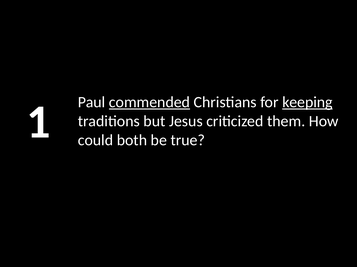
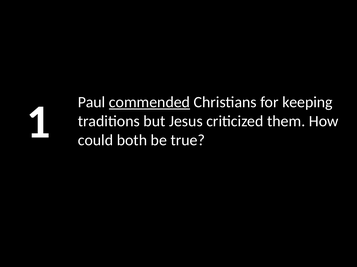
keeping underline: present -> none
